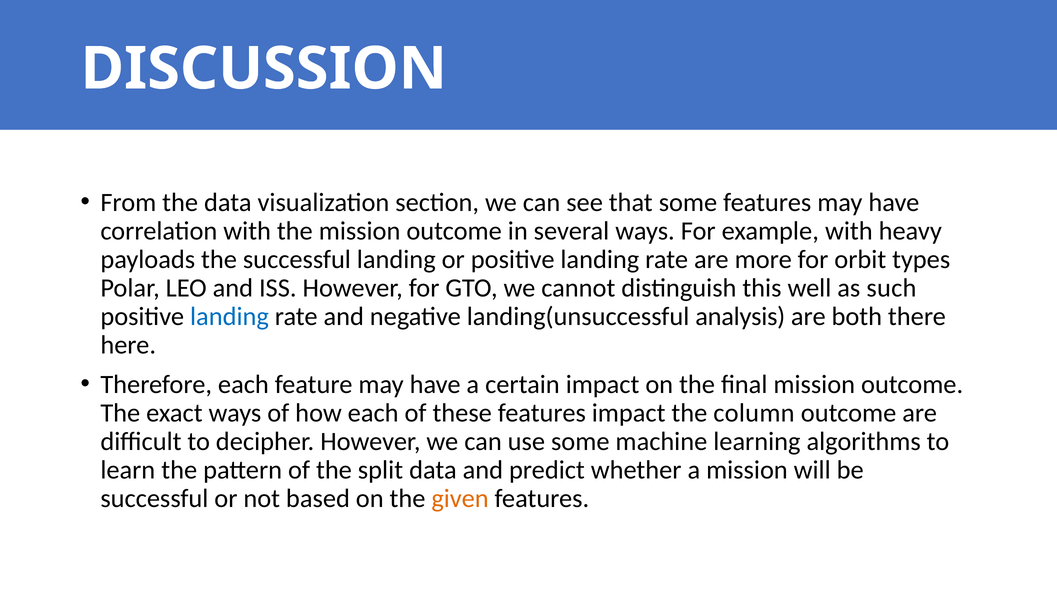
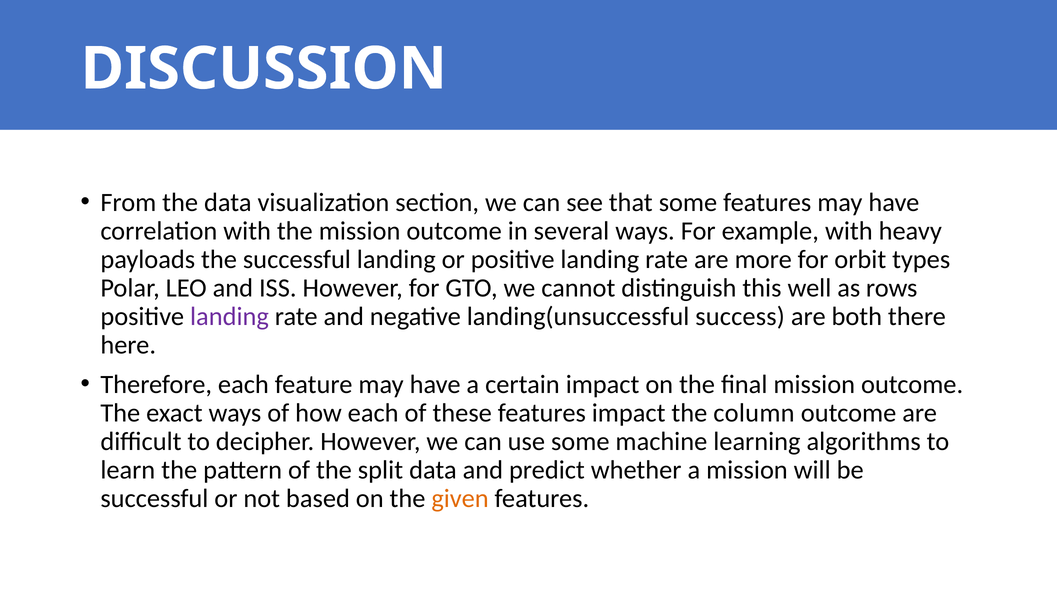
such: such -> rows
landing at (229, 317) colour: blue -> purple
analysis: analysis -> success
